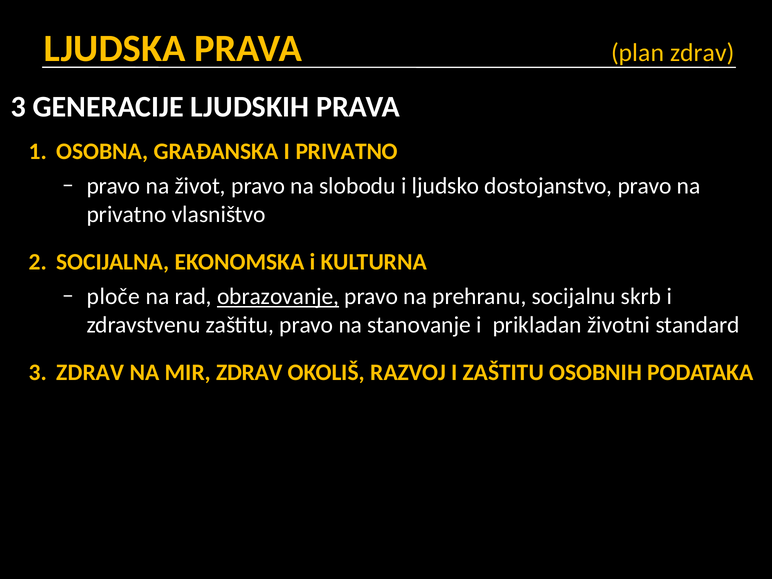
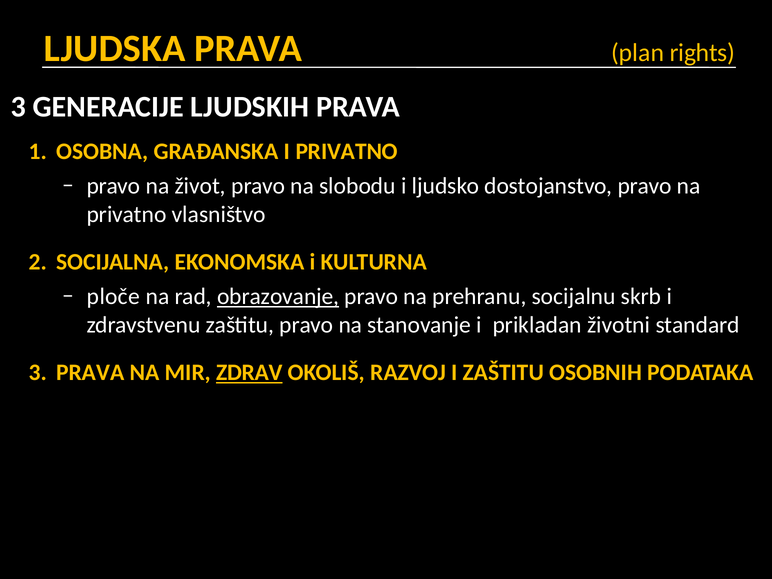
plan zdrav: zdrav -> rights
3 ZDRAV: ZDRAV -> PRAVA
ZDRAV at (250, 373) underline: none -> present
